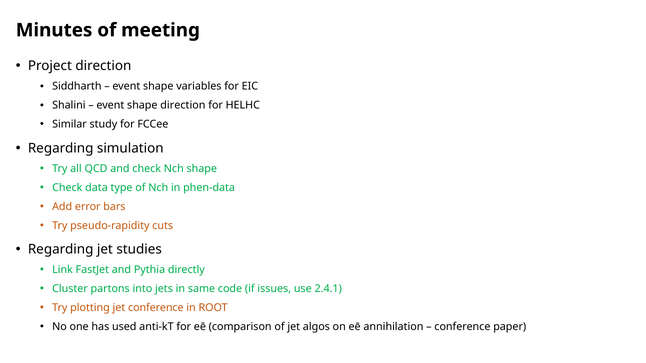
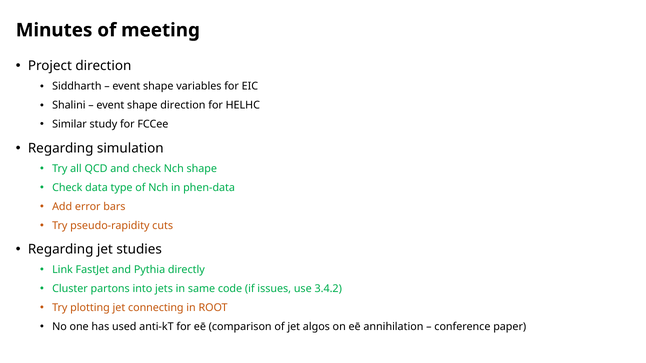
2.4.1: 2.4.1 -> 3.4.2
jet conference: conference -> connecting
